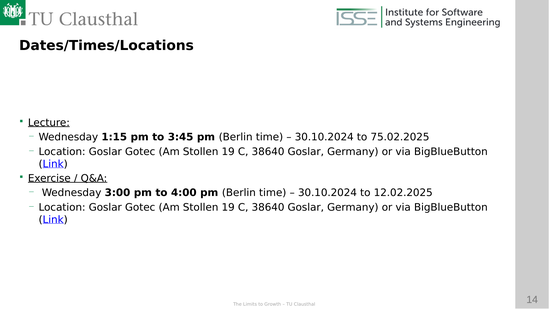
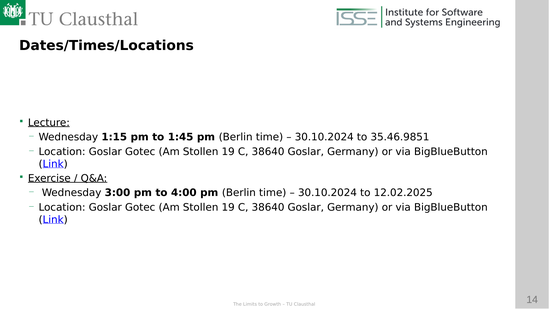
3:45: 3:45 -> 1:45
75.02.2025: 75.02.2025 -> 35.46.9851
